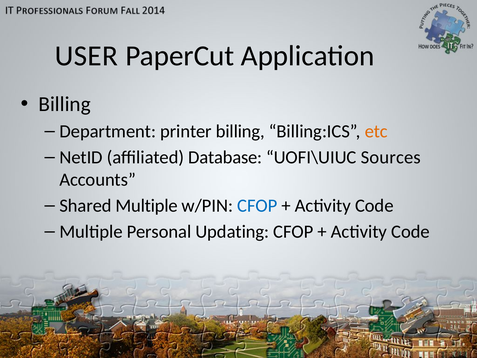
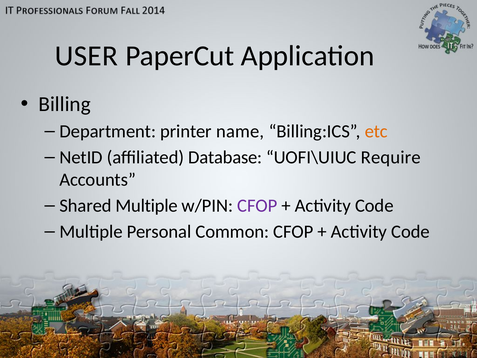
printer billing: billing -> name
Sources: Sources -> Require
CFOP at (257, 206) colour: blue -> purple
Updating: Updating -> Common
